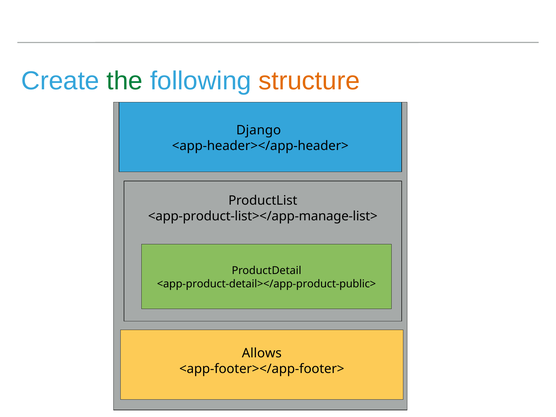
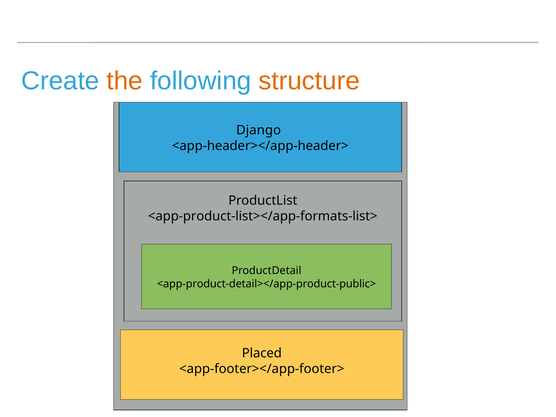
the colour: green -> orange
<app-product-list></app-manage-list>: <app-product-list></app-manage-list> -> <app-product-list></app-formats-list>
Allows: Allows -> Placed
